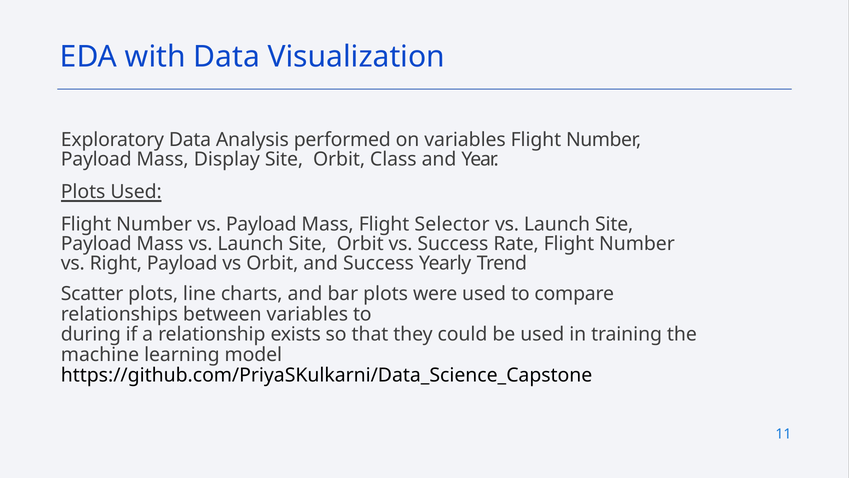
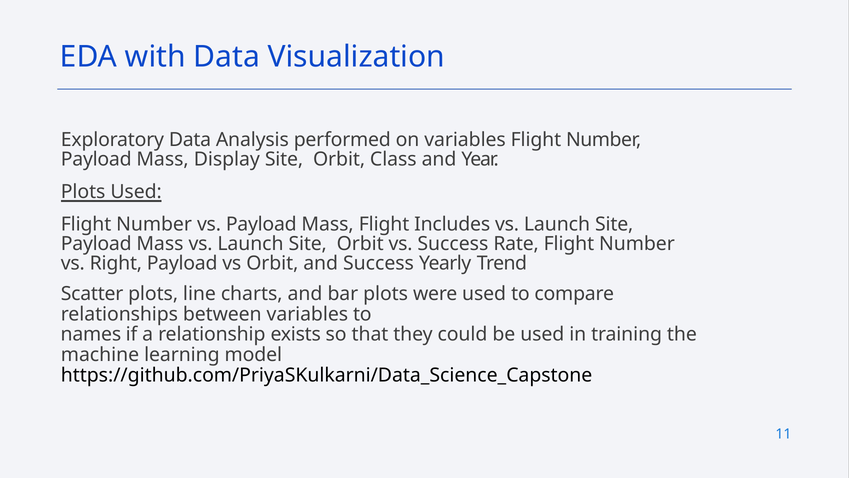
Selector: Selector -> Includes
during: during -> names
